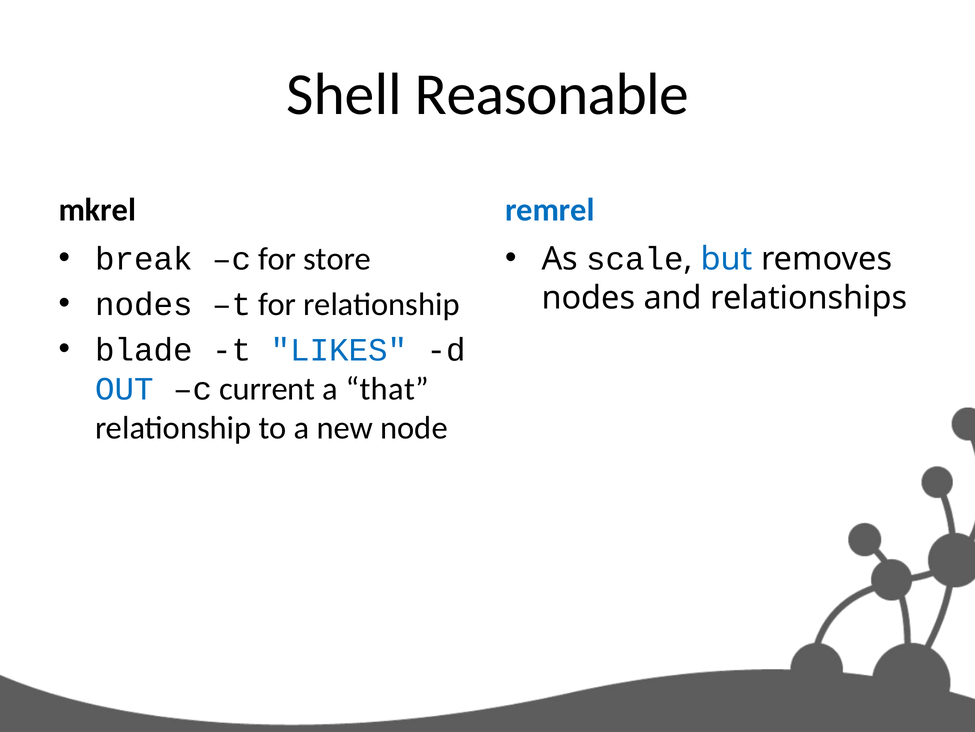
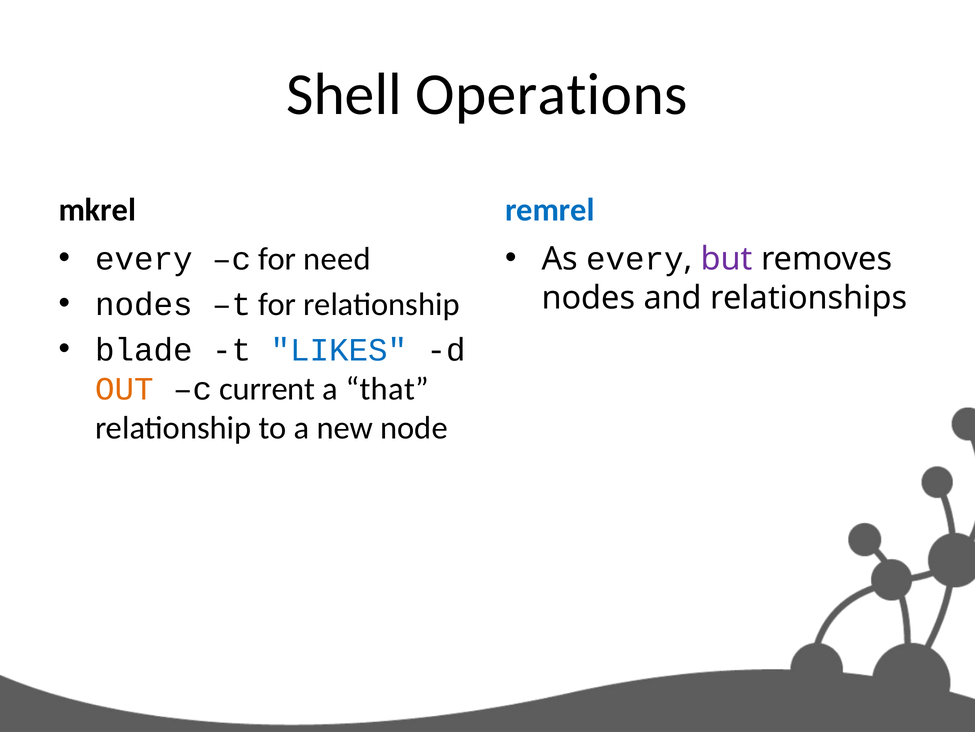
Reasonable: Reasonable -> Operations
break at (144, 259): break -> every
store: store -> need
As scale: scale -> every
but colour: blue -> purple
OUT colour: blue -> orange
